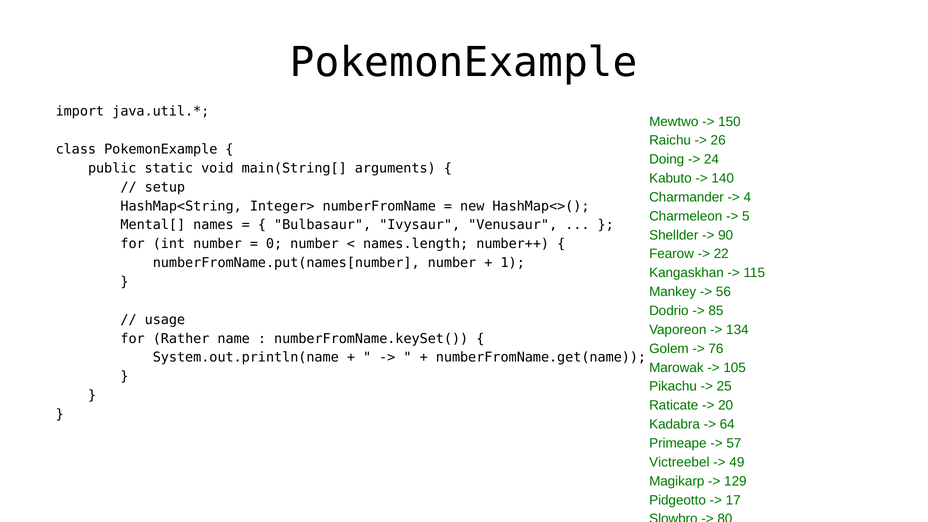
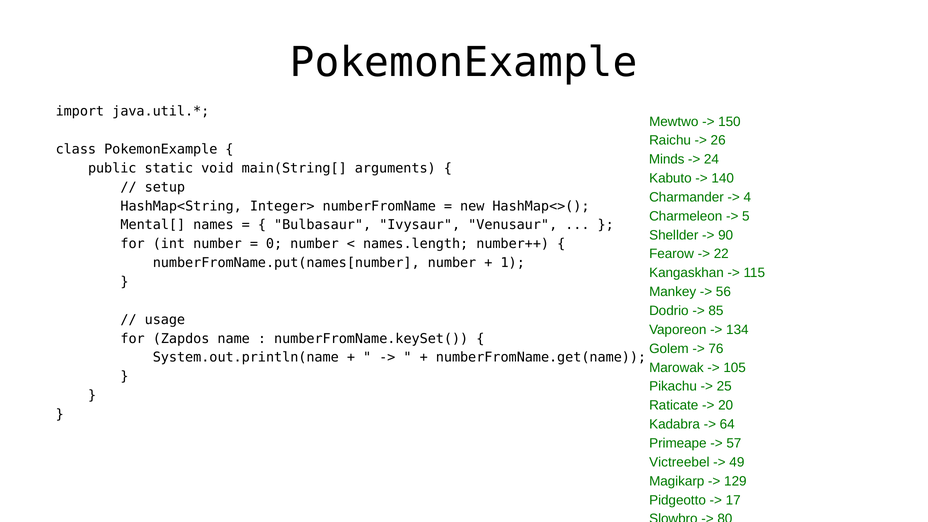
Doing: Doing -> Minds
for Rather: Rather -> Zapdos
